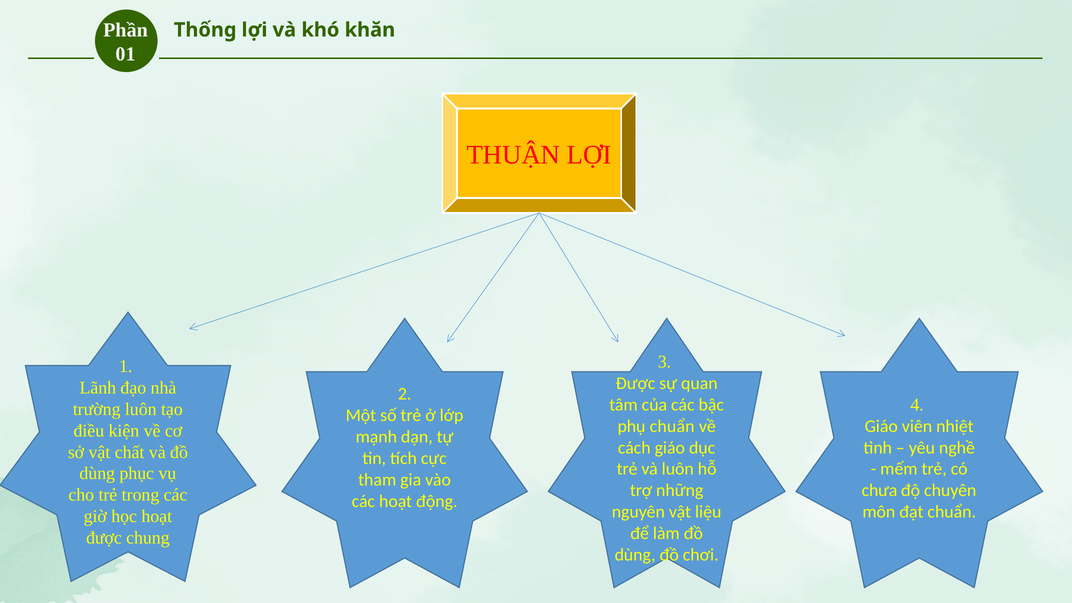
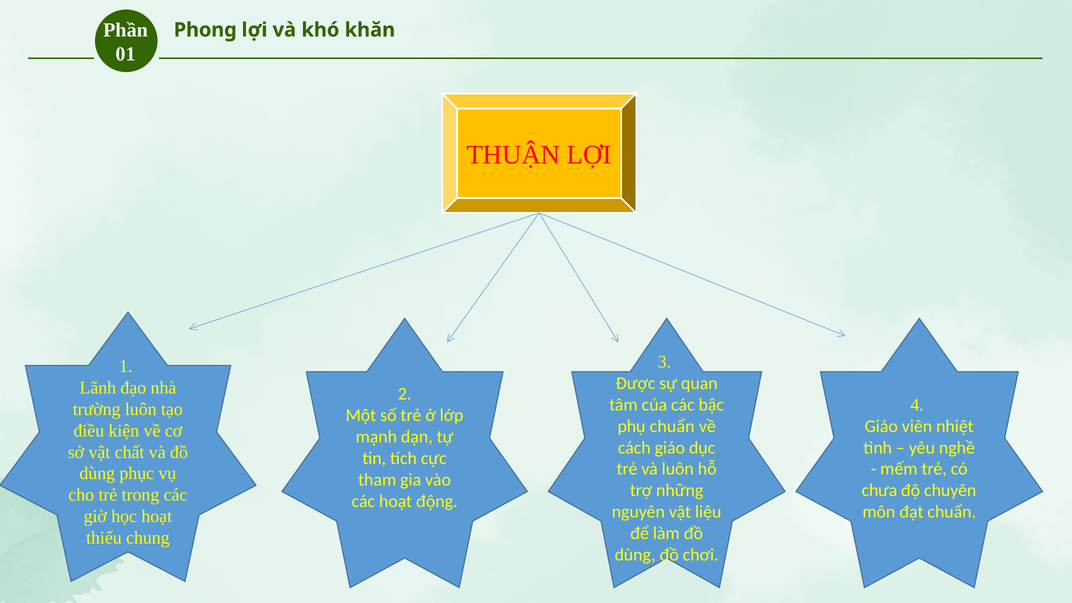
Thống: Thống -> Phong
được at (104, 538): được -> thiếu
